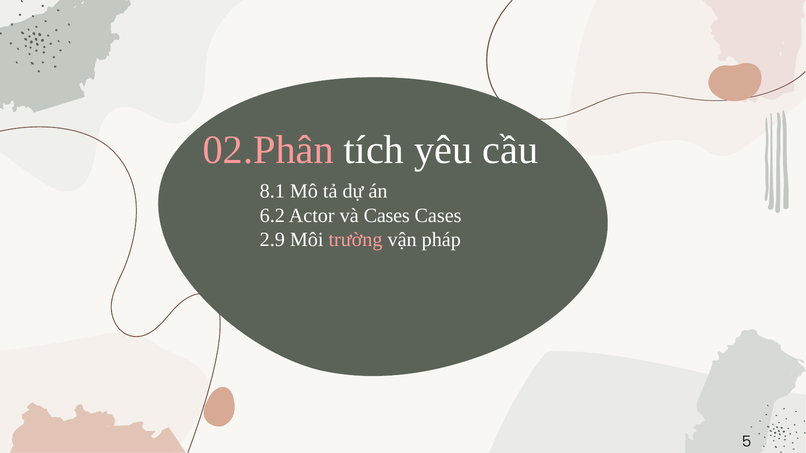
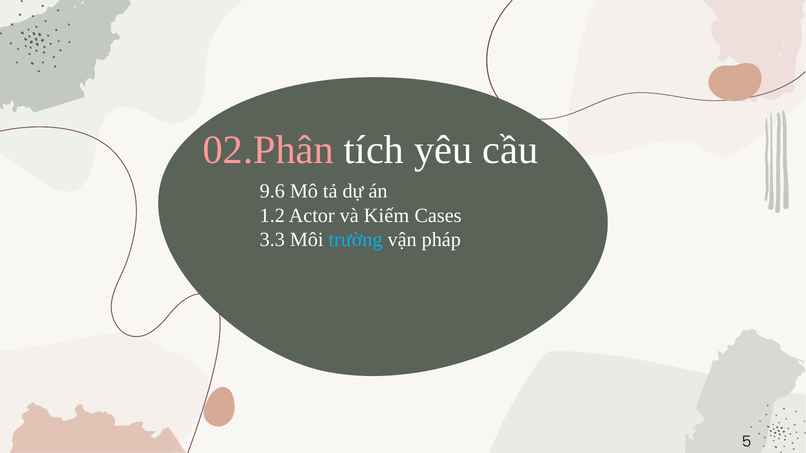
8.1: 8.1 -> 9.6
6.2: 6.2 -> 1.2
và Cases: Cases -> Kiếm
2.9: 2.9 -> 3.3
trường colour: pink -> light blue
